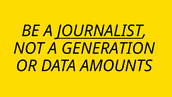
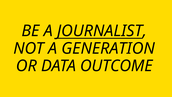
AMOUNTS: AMOUNTS -> OUTCOME
